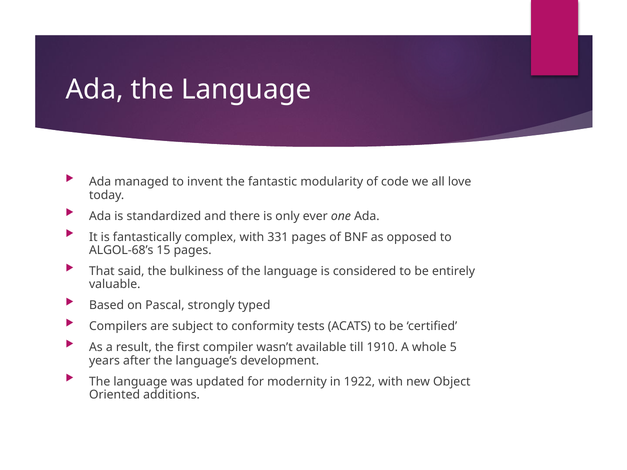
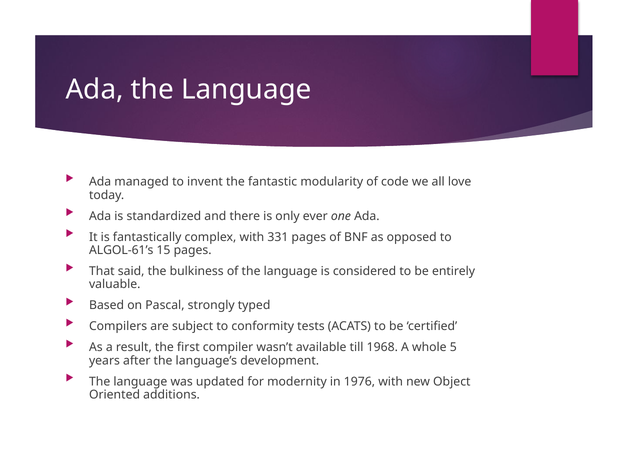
ALGOL-68’s: ALGOL-68’s -> ALGOL-61’s
1910: 1910 -> 1968
1922: 1922 -> 1976
